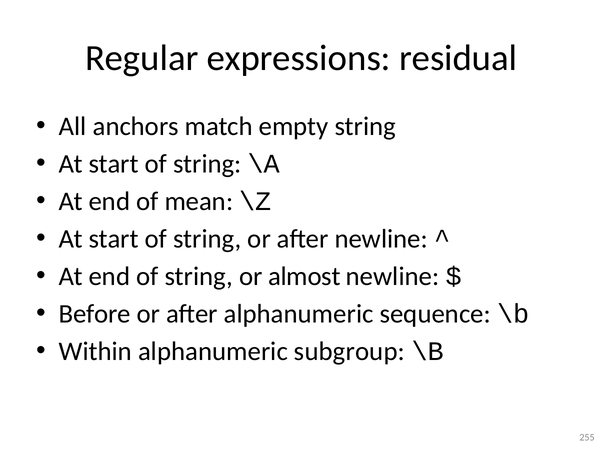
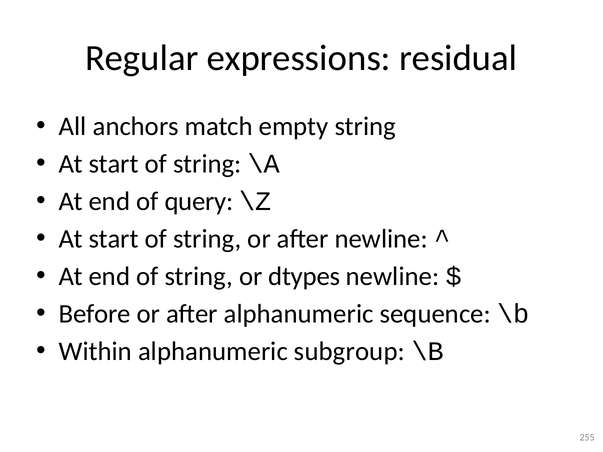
mean: mean -> query
almost: almost -> dtypes
